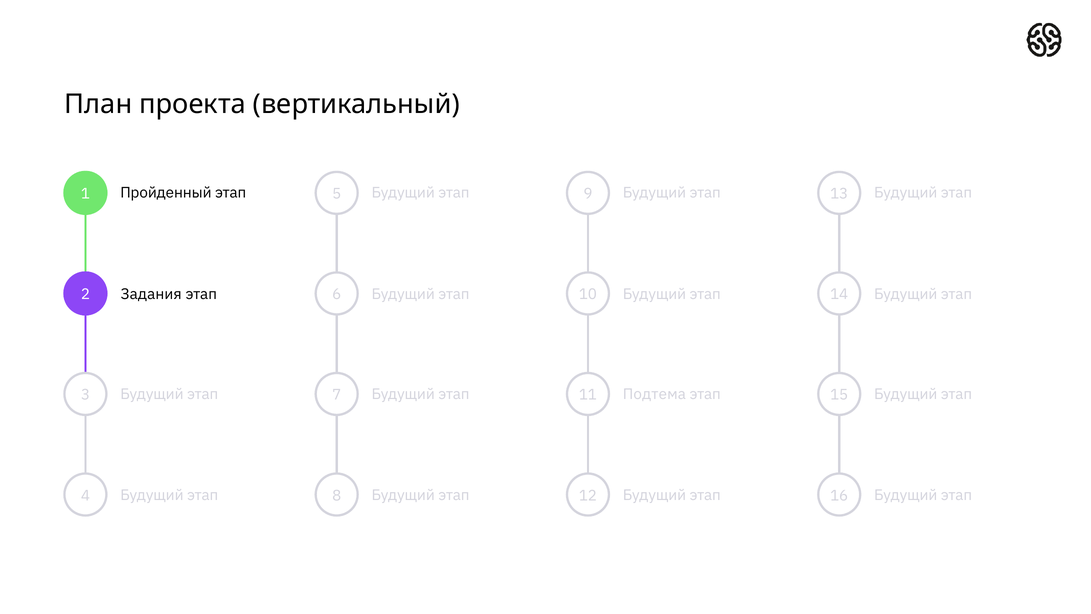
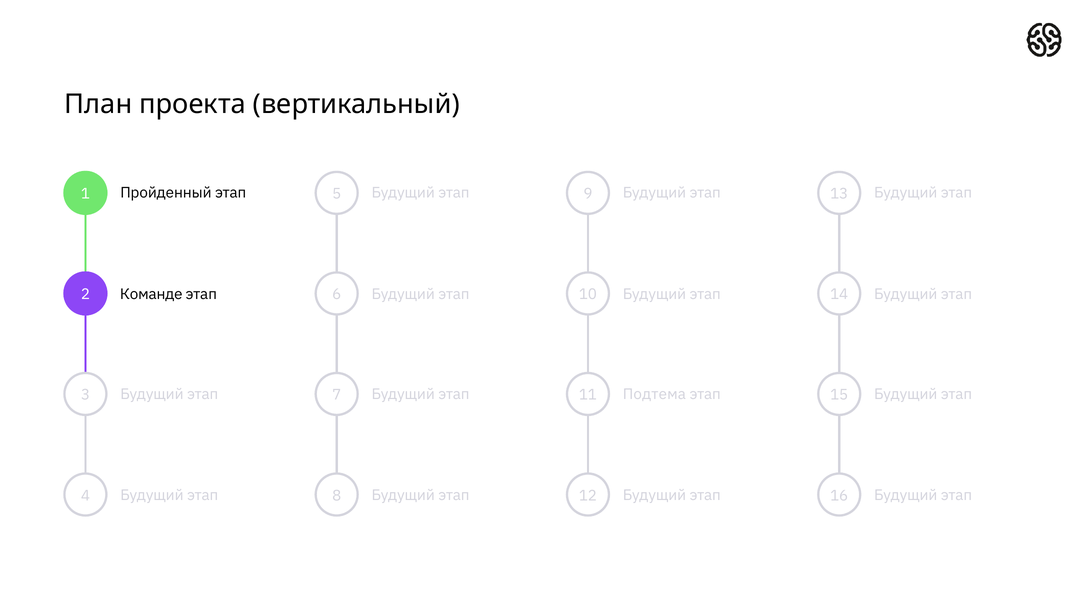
Задания: Задания -> Команде
